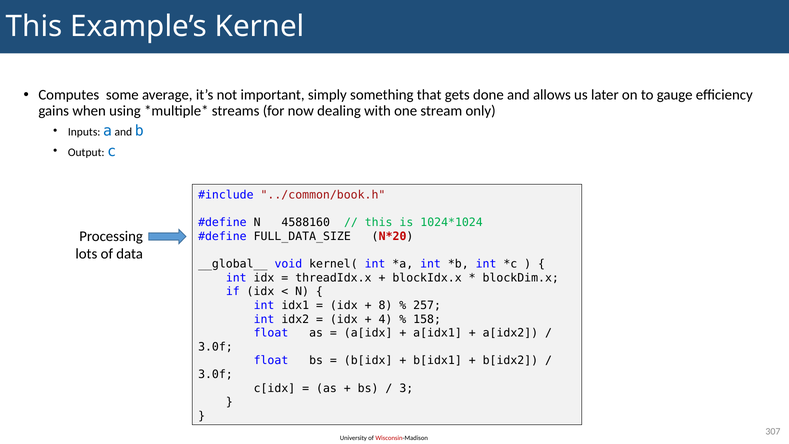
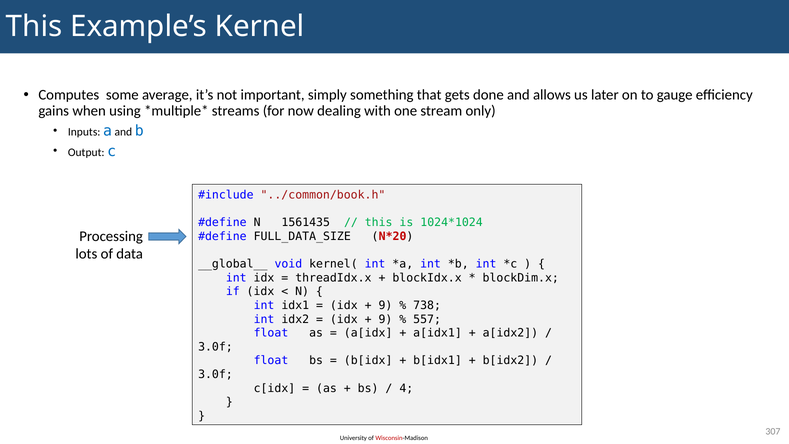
4588160: 4588160 -> 1561435
8 at (385, 305): 8 -> 9
257: 257 -> 738
4 at (385, 319): 4 -> 9
158: 158 -> 557
3: 3 -> 4
